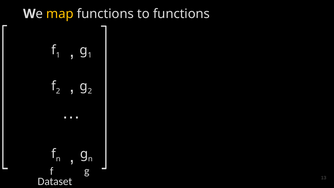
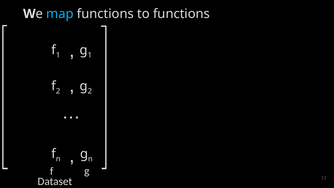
map colour: yellow -> light blue
